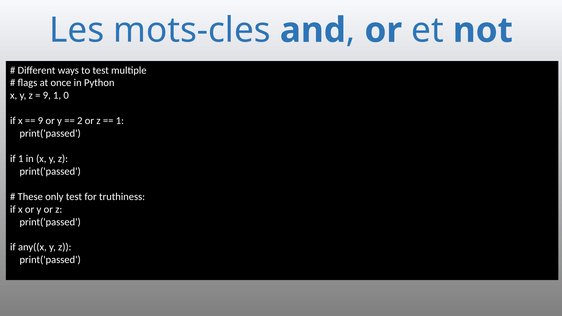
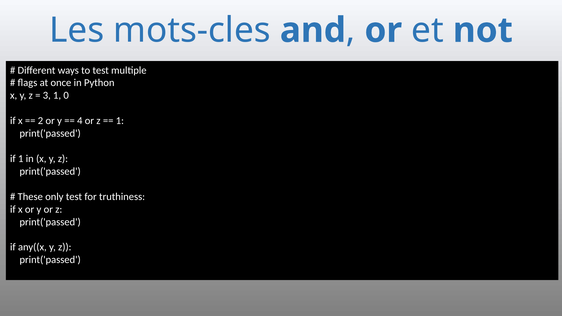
9 at (47, 96): 9 -> 3
9 at (40, 121): 9 -> 2
2: 2 -> 4
